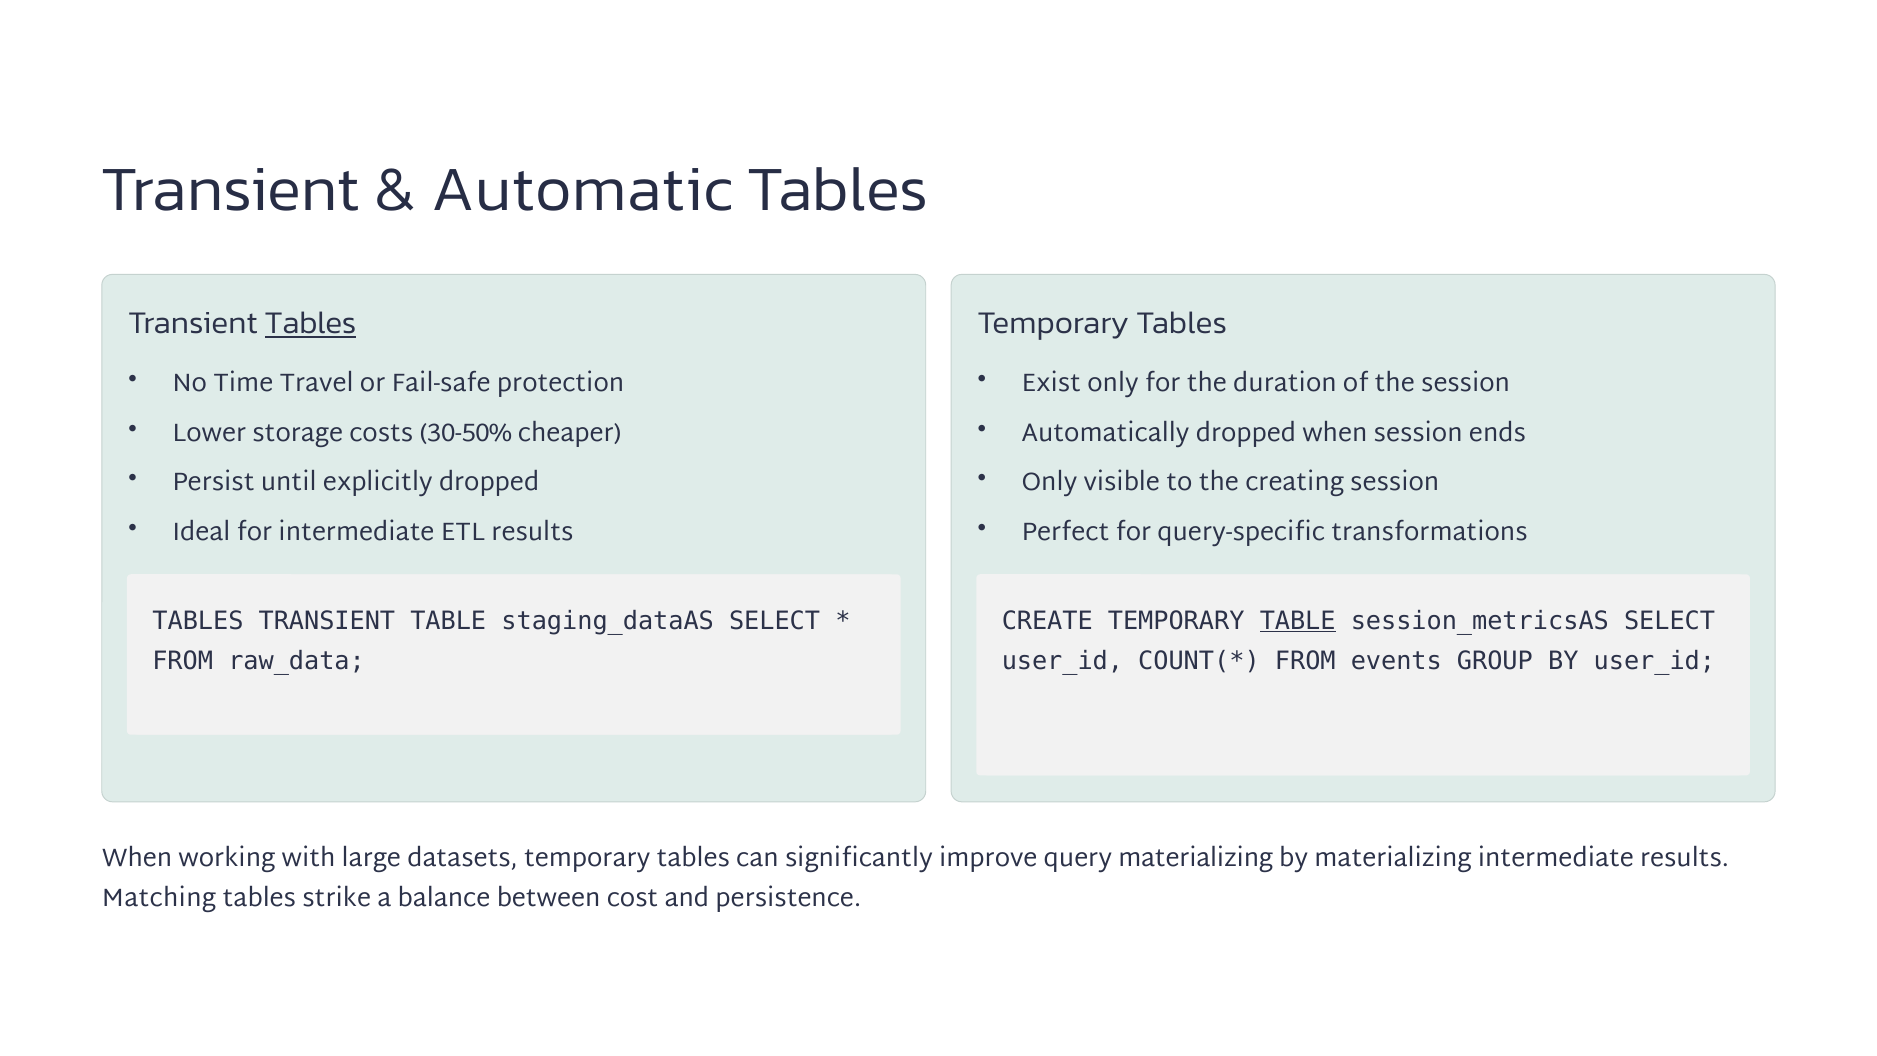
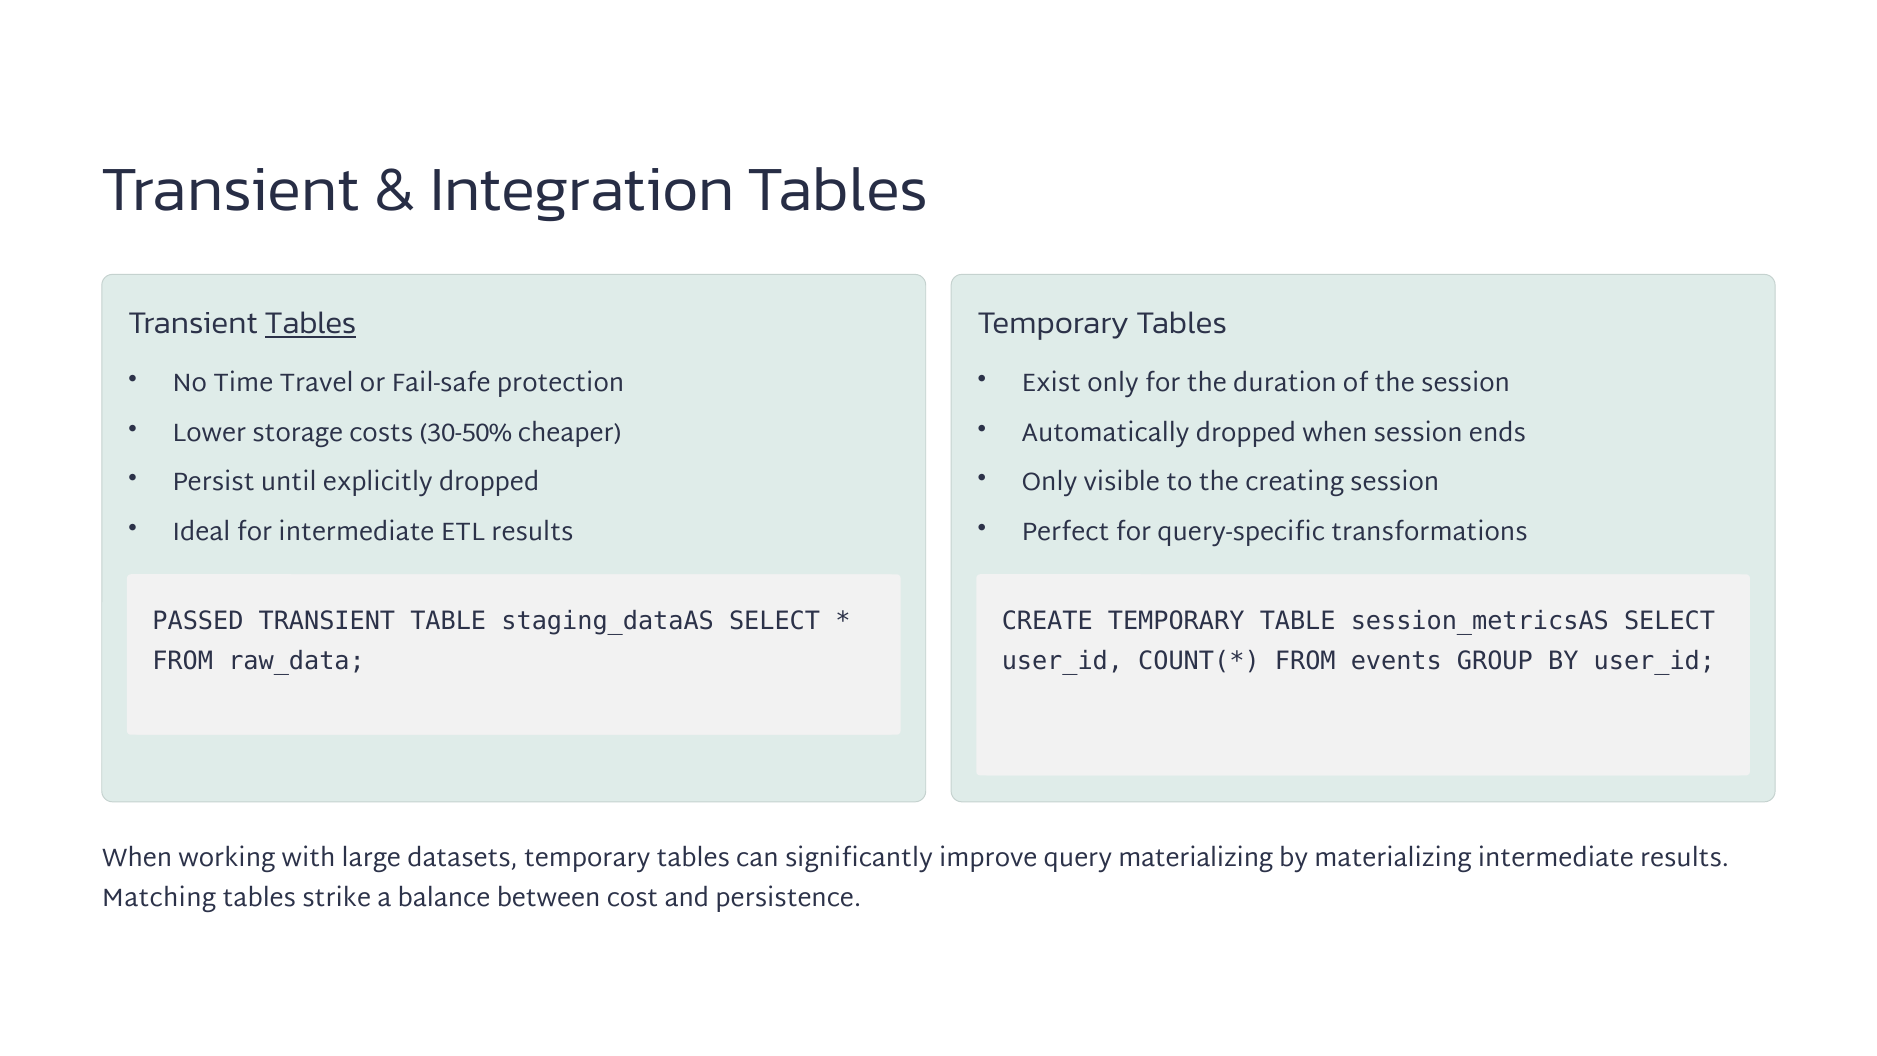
Automatic: Automatic -> Integration
TABLES at (198, 621): TABLES -> PASSED
TABLE at (1298, 621) underline: present -> none
